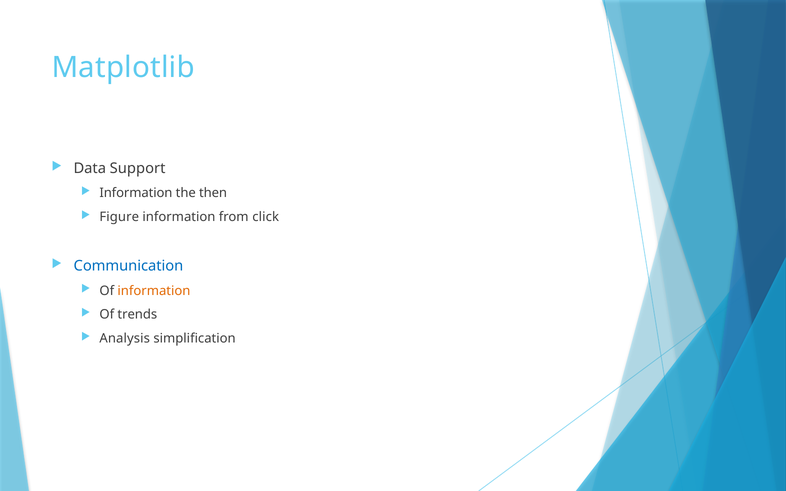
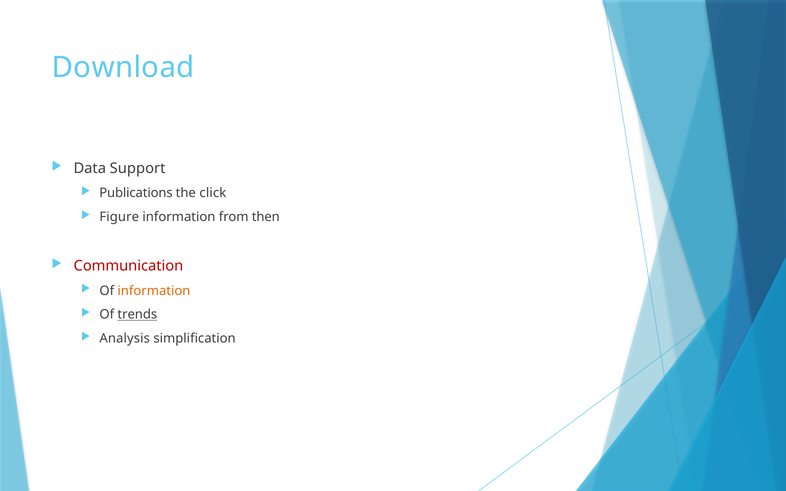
Matplotlib: Matplotlib -> Download
Information at (136, 193): Information -> Publications
then: then -> click
click: click -> then
Communication colour: blue -> red
trends underline: none -> present
